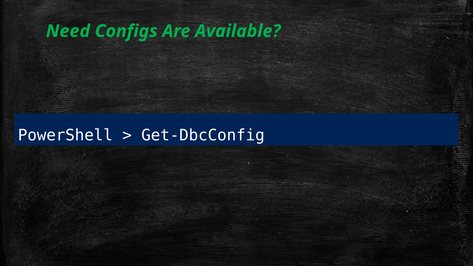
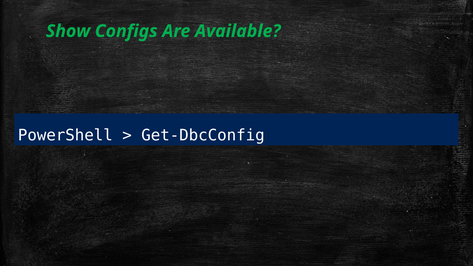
Need: Need -> Show
